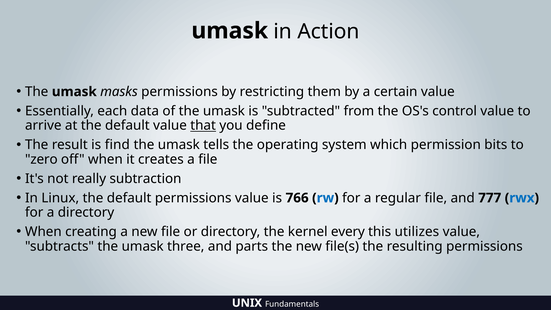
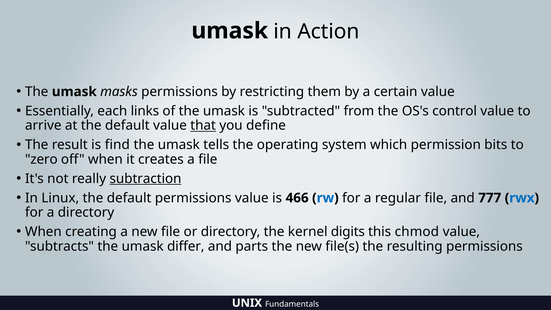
data: data -> links
subtraction underline: none -> present
766: 766 -> 466
every: every -> digits
utilizes: utilizes -> chmod
three: three -> differ
